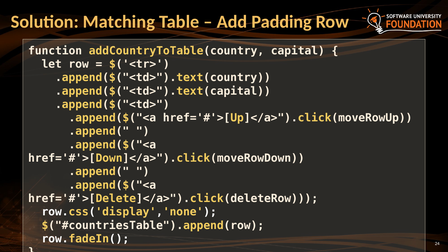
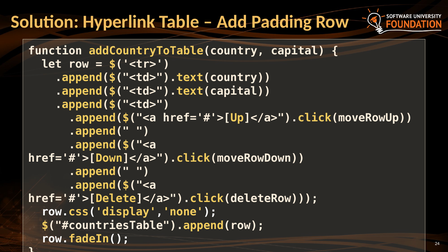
Matching: Matching -> Hyperlink
